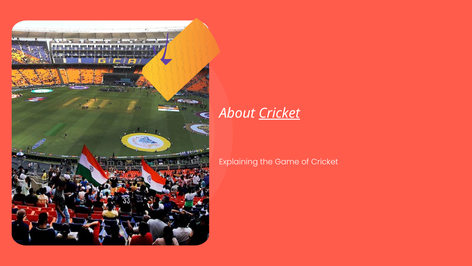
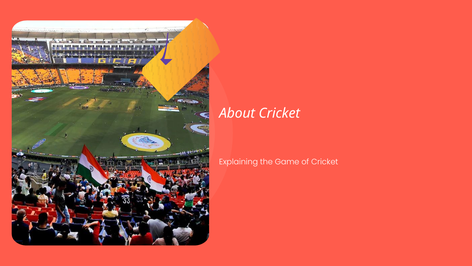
Cricket at (279, 113) underline: present -> none
